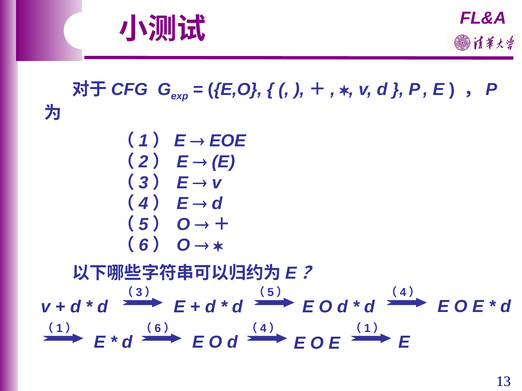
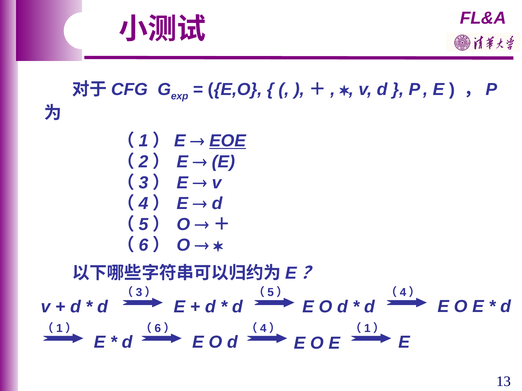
EOE underline: none -> present
